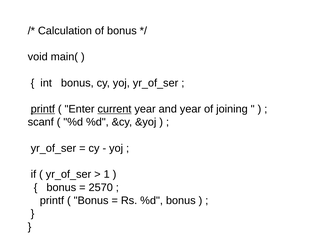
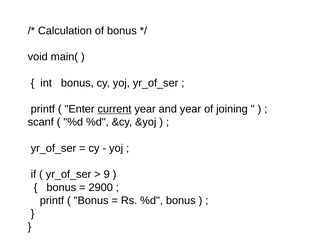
printf at (43, 109) underline: present -> none
1: 1 -> 9
2570: 2570 -> 2900
